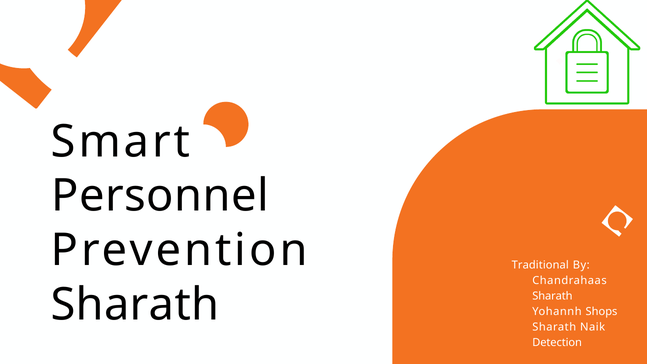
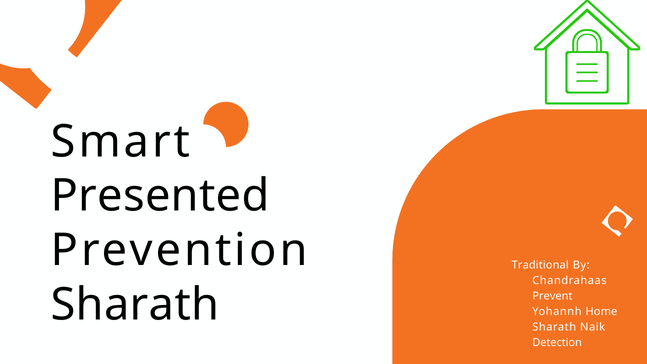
Personnel: Personnel -> Presented
Sharath at (552, 296): Sharath -> Prevent
Shops: Shops -> Home
